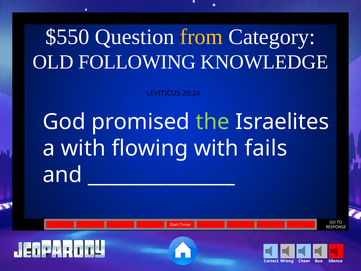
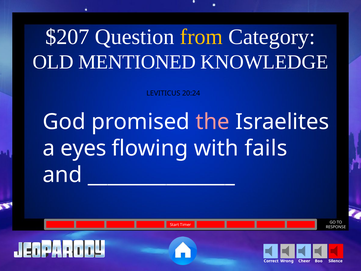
$550: $550 -> $207
FOLLOWING: FOLLOWING -> MENTIONED
the colour: light green -> pink
a with: with -> eyes
